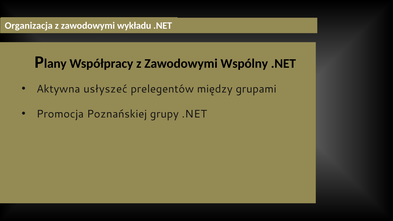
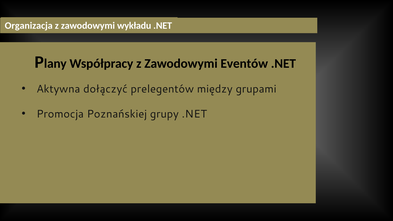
Wspólny: Wspólny -> Eventów
usłyszeć: usłyszeć -> dołączyć
